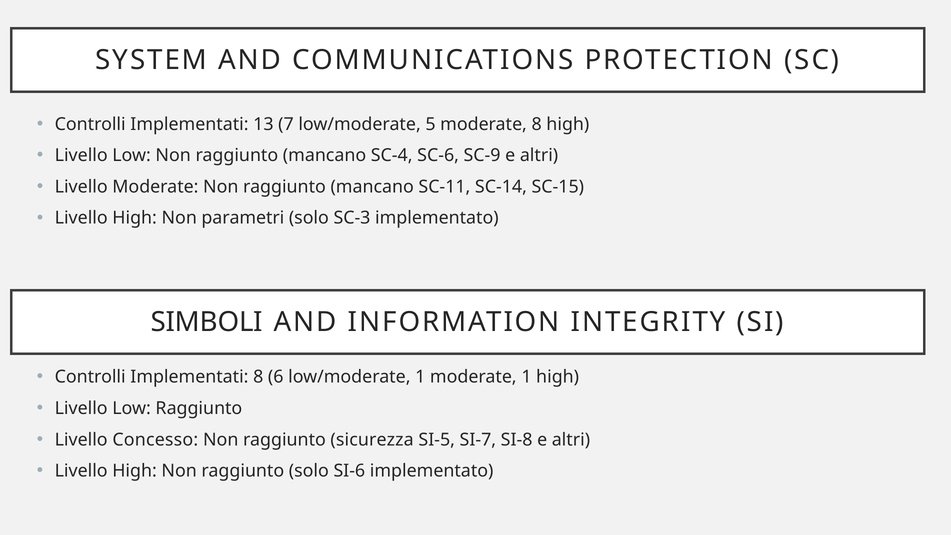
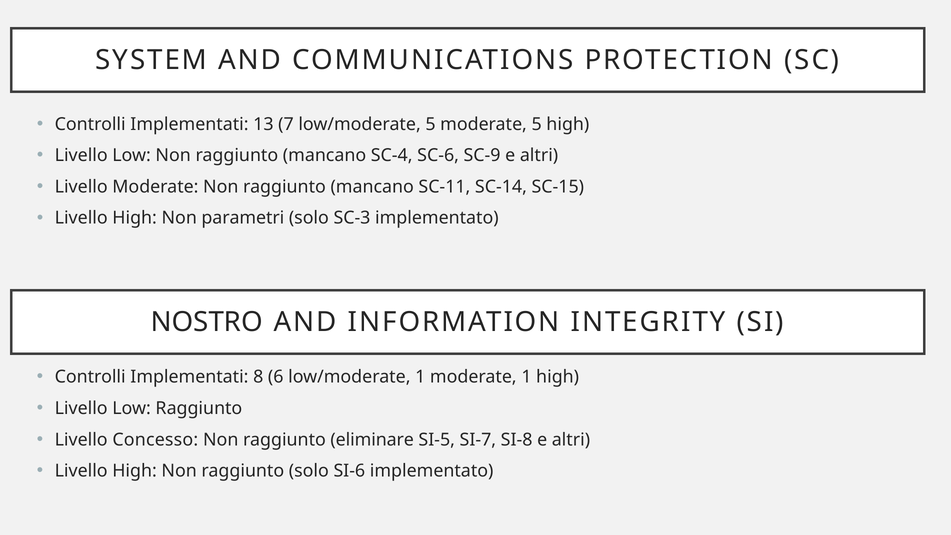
moderate 8: 8 -> 5
SIMBOLI: SIMBOLI -> NOSTRO
sicurezza: sicurezza -> eliminare
